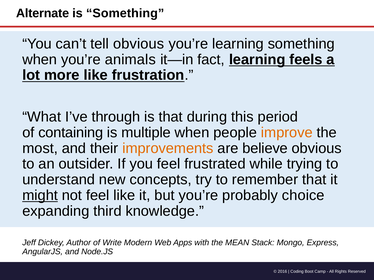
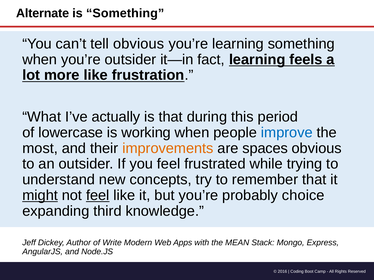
you’re animals: animals -> outsider
through: through -> actually
containing: containing -> lowercase
multiple: multiple -> working
improve colour: orange -> blue
believe: believe -> spaces
feel at (98, 196) underline: none -> present
